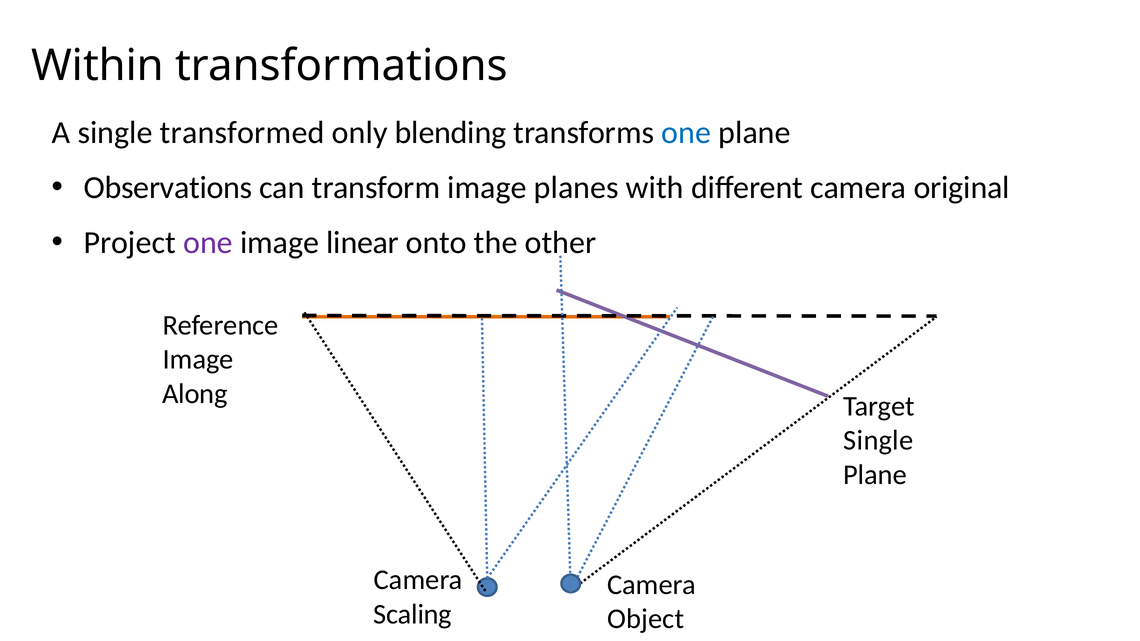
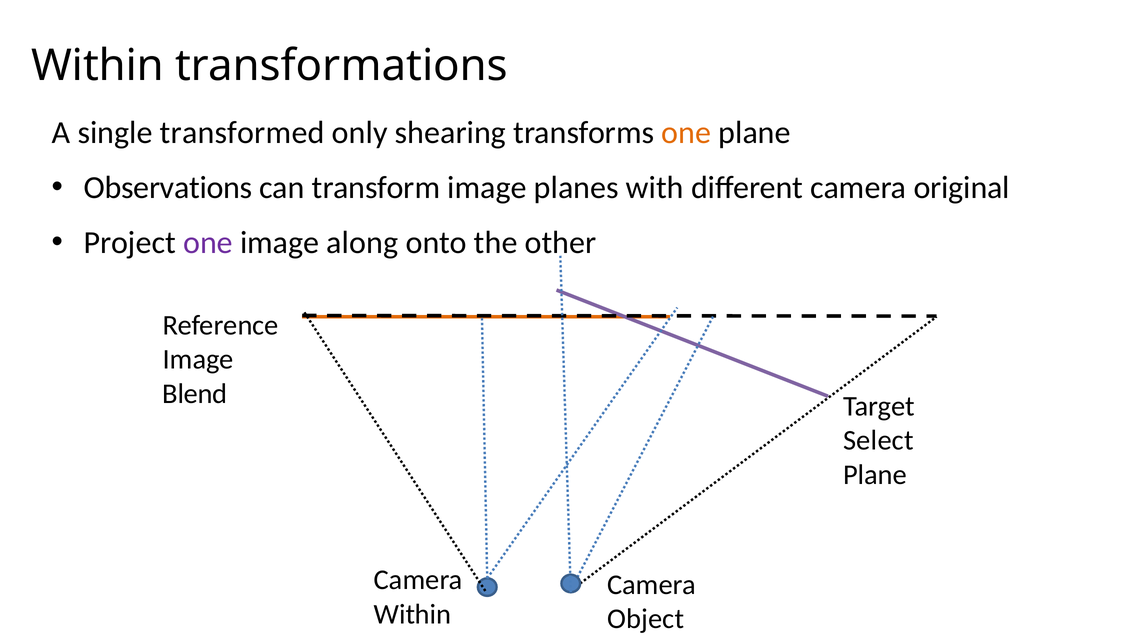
blending: blending -> shearing
one at (686, 133) colour: blue -> orange
linear: linear -> along
Along: Along -> Blend
Single at (878, 441): Single -> Select
Scaling at (413, 614): Scaling -> Within
